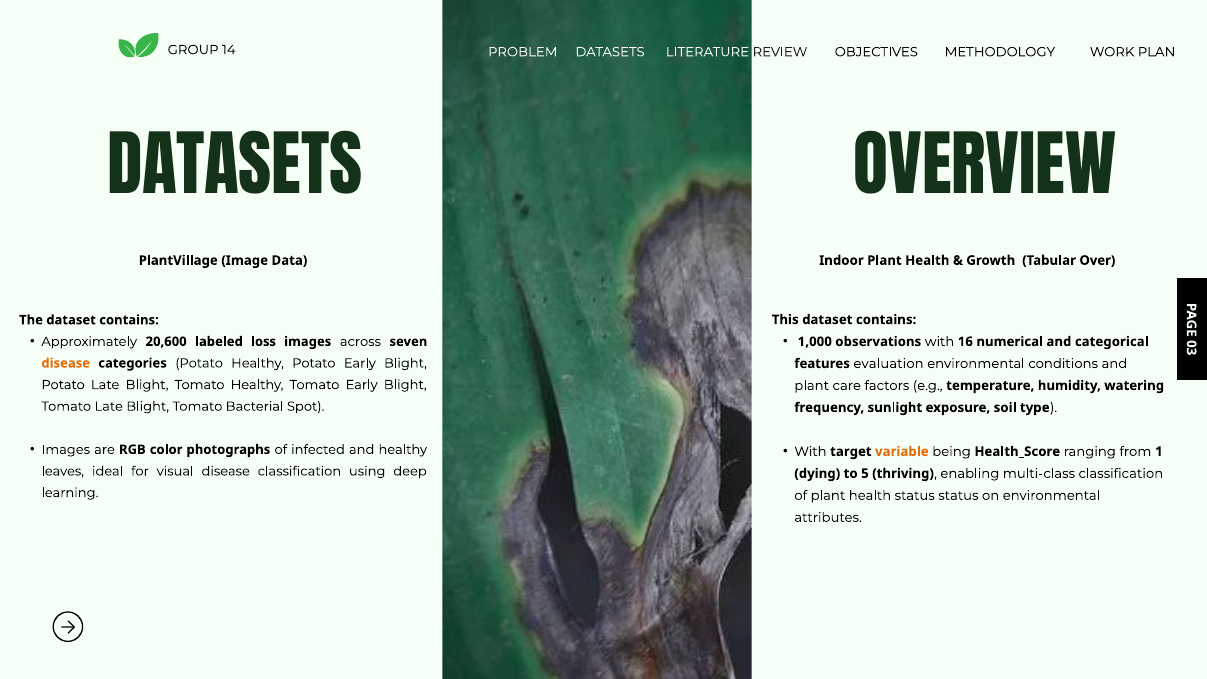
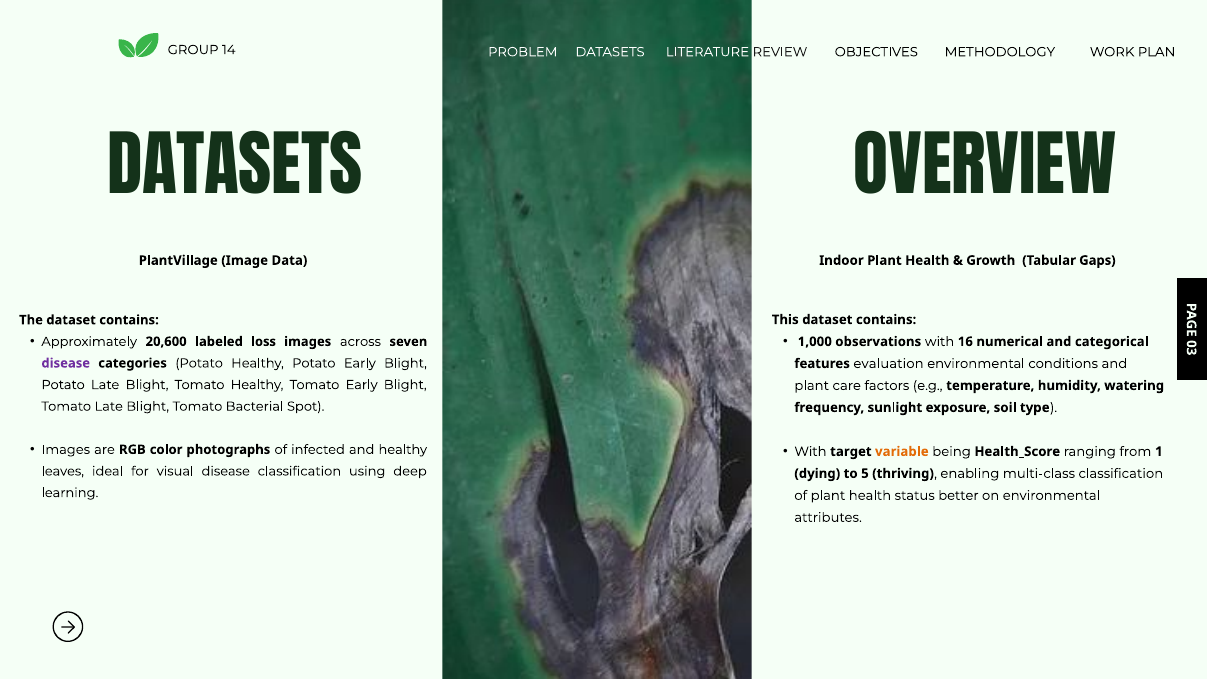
Over: Over -> Gaps
disease at (66, 363) colour: orange -> purple
status status: status -> better
